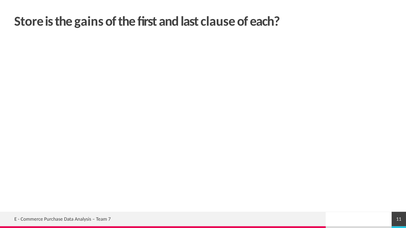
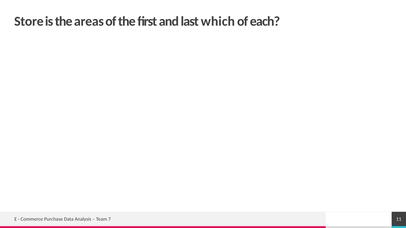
gains: gains -> areas
clause: clause -> which
